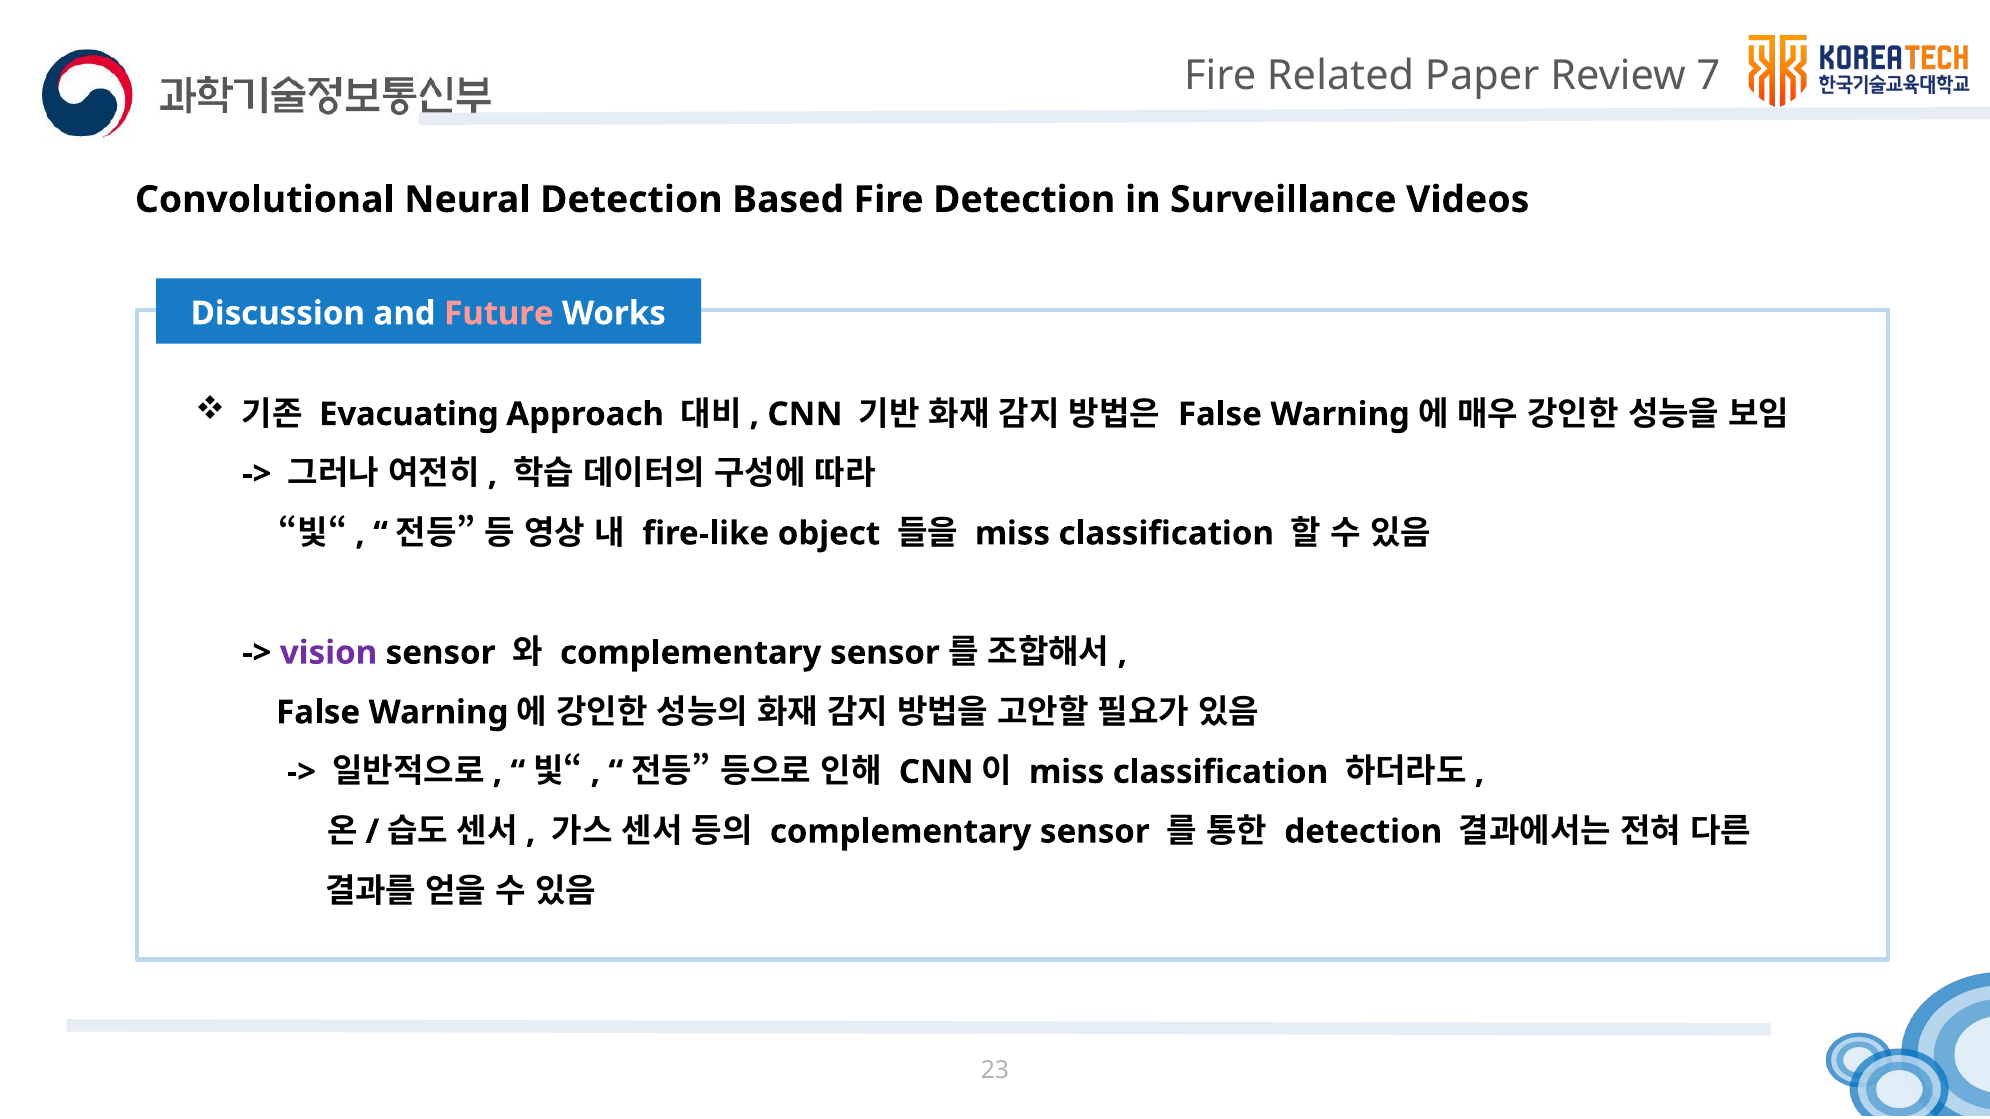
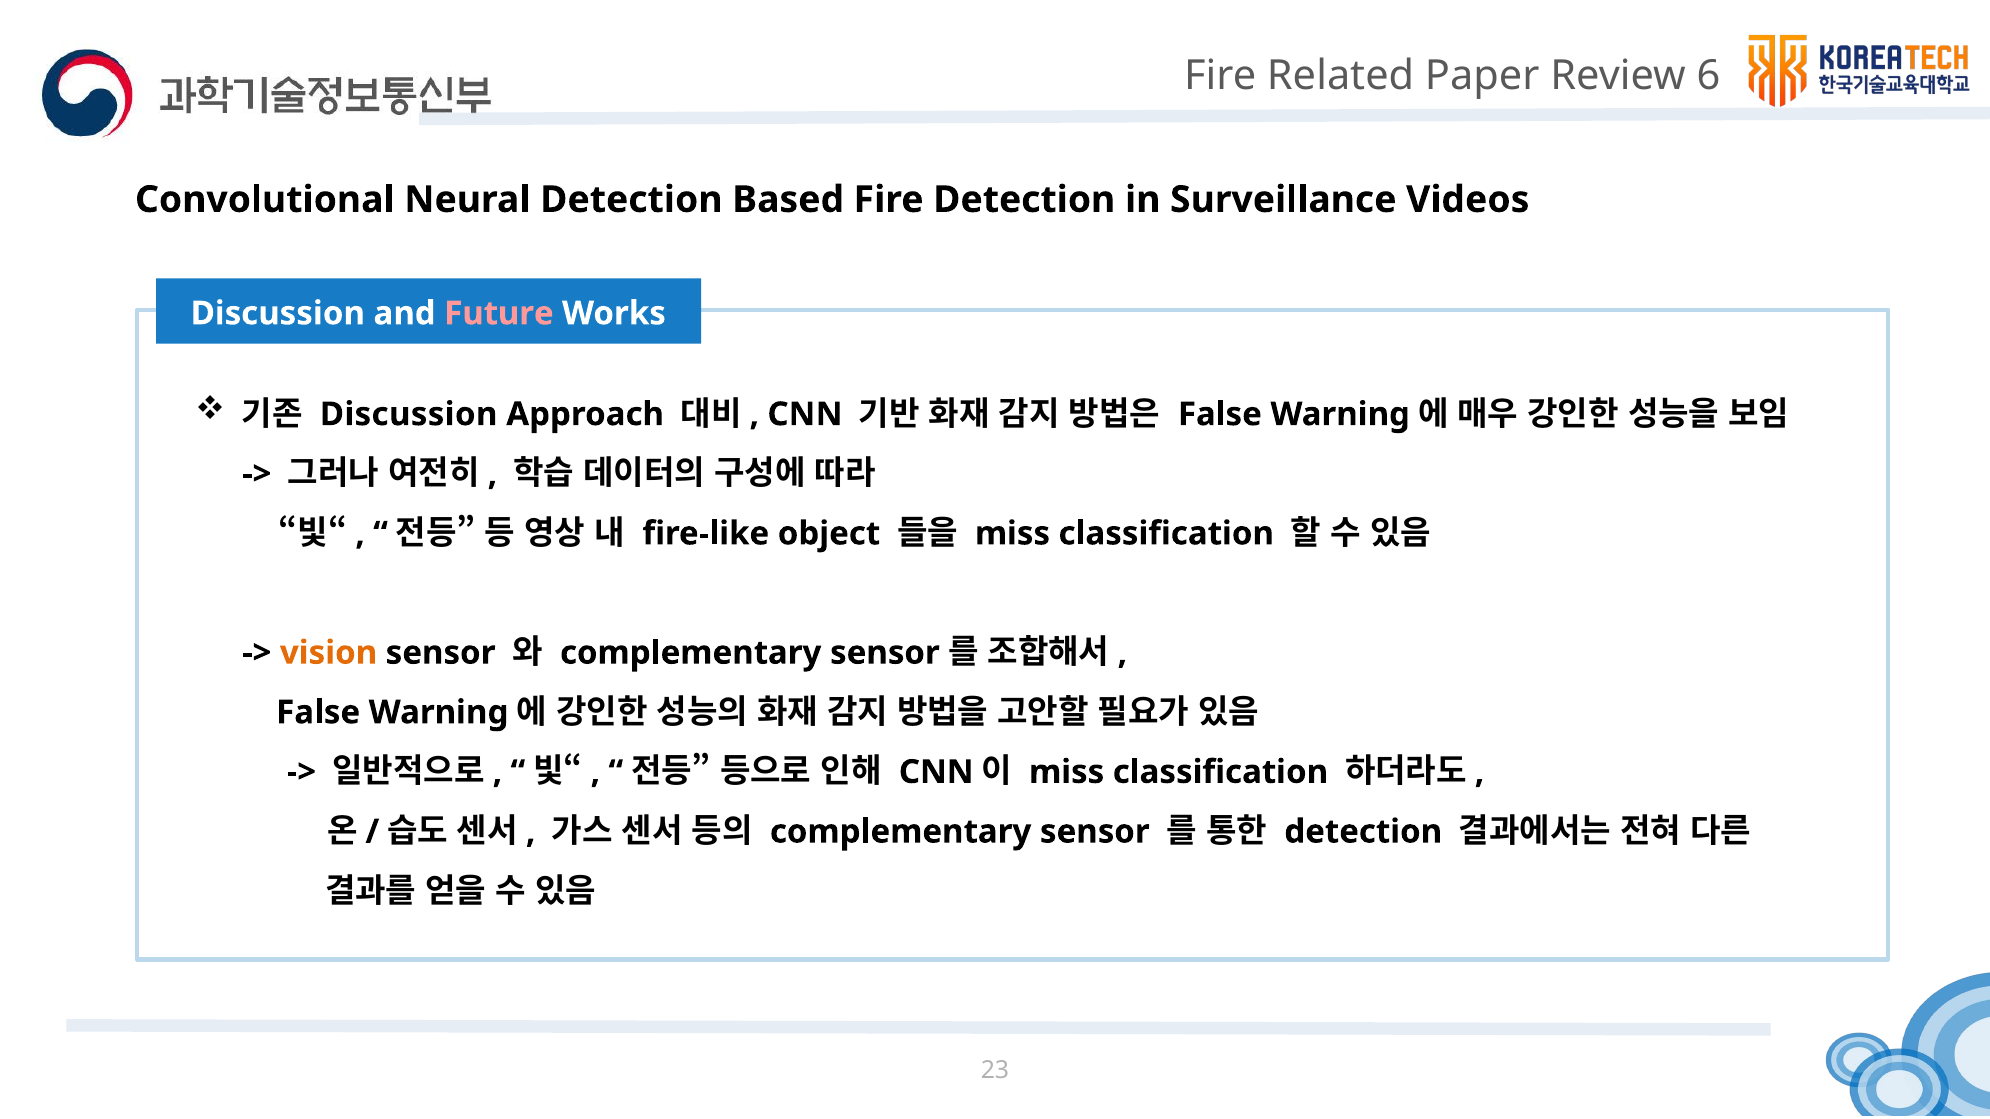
7: 7 -> 6
Evacuating at (409, 414): Evacuating -> Discussion
vision colour: purple -> orange
